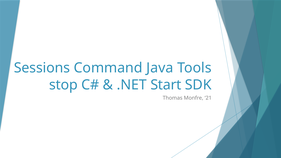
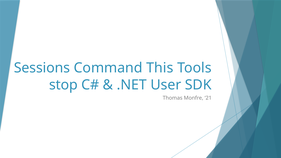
Java: Java -> This
Start: Start -> User
